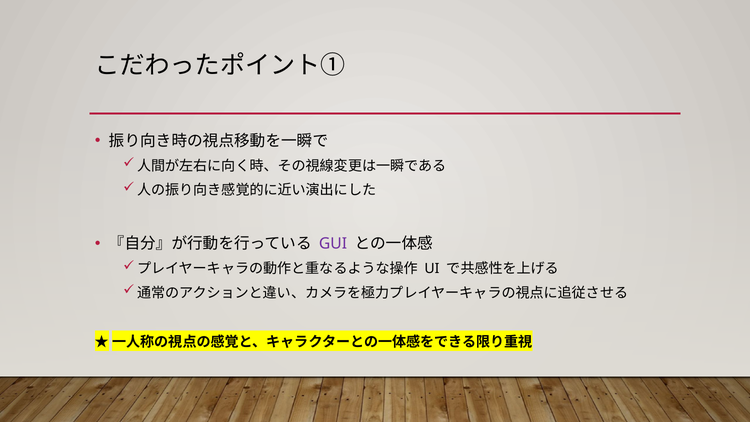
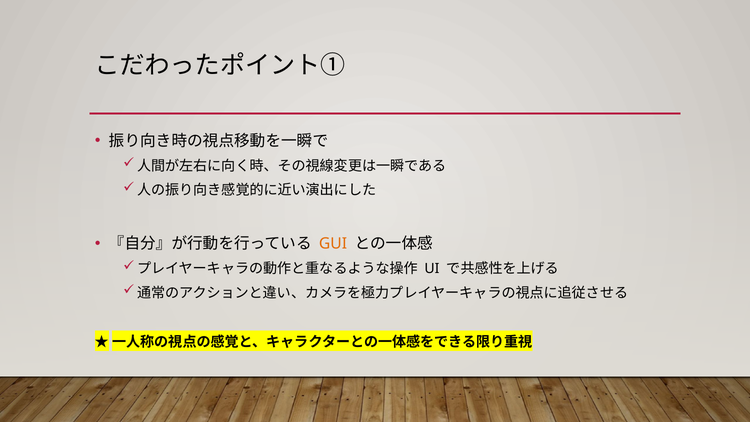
GUI colour: purple -> orange
